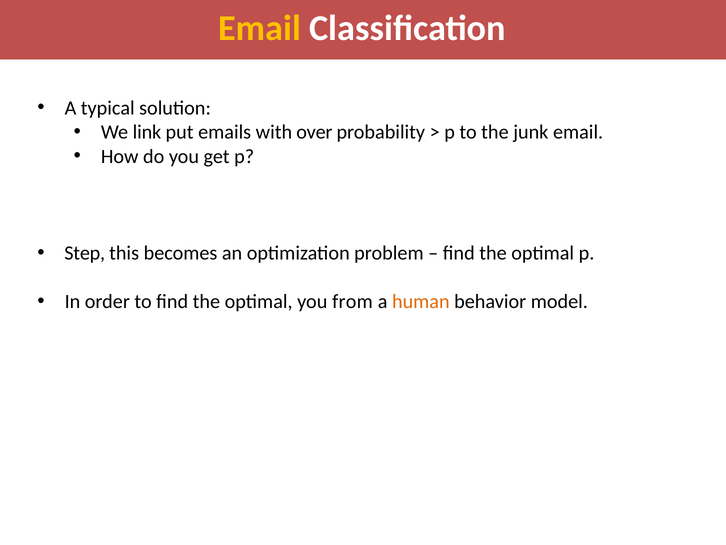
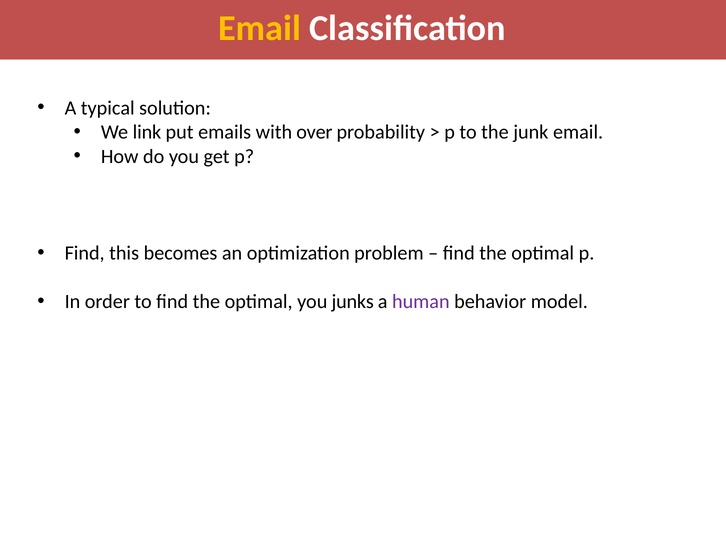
Step at (85, 253): Step -> Find
from: from -> junks
human colour: orange -> purple
